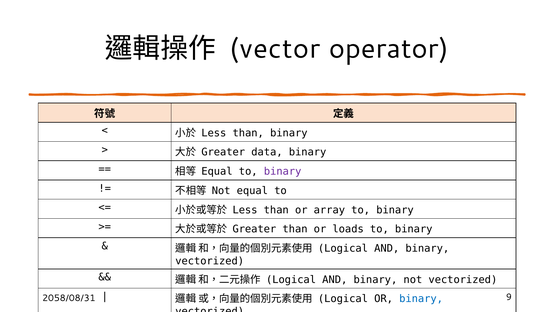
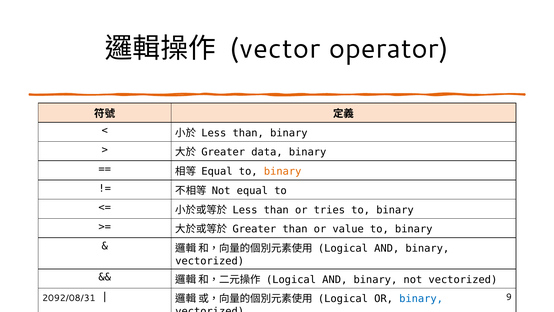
binary at (283, 171) colour: purple -> orange
array: array -> tries
loads: loads -> value
2058/08/31: 2058/08/31 -> 2092/08/31
